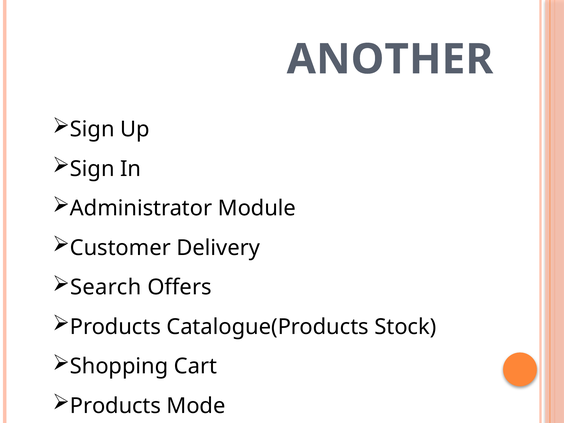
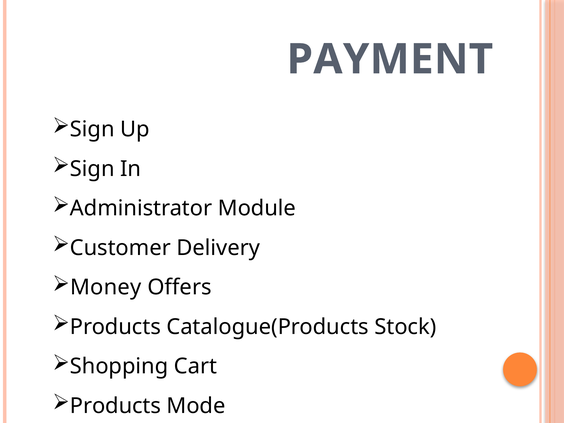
ANOTHER: ANOTHER -> PAYMENT
Search: Search -> Money
